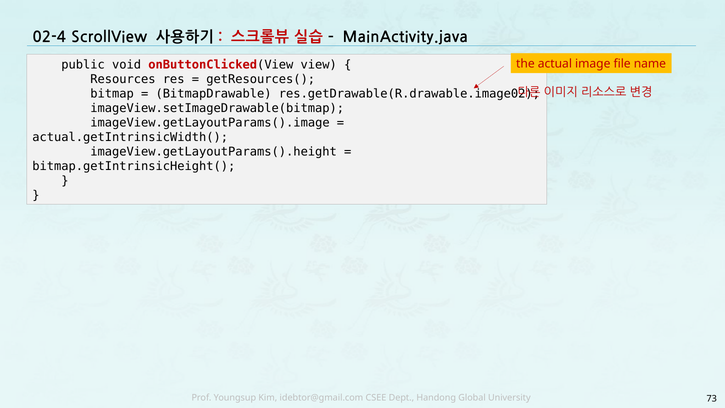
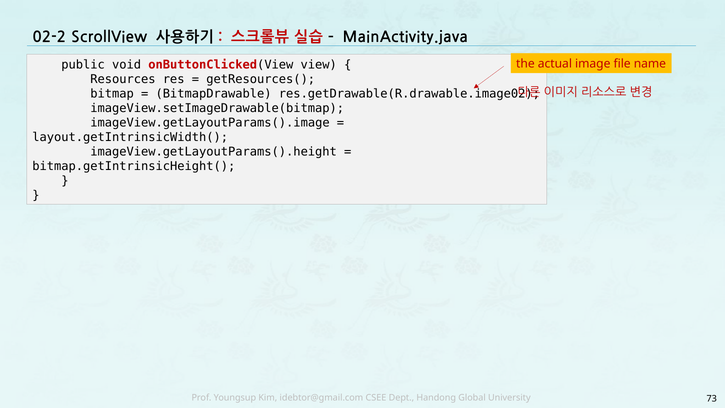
02-4: 02-4 -> 02-2
actual.getIntrinsicWidth(: actual.getIntrinsicWidth( -> layout.getIntrinsicWidth(
